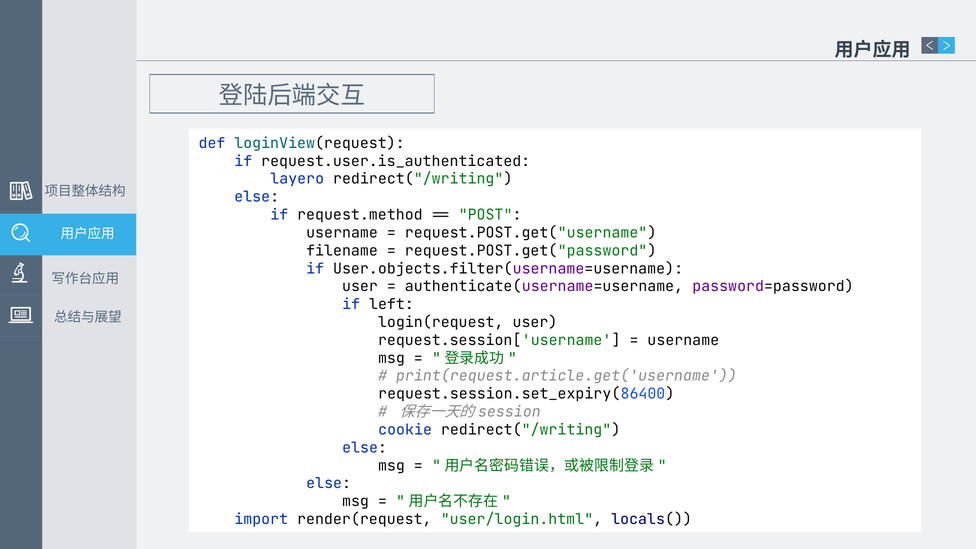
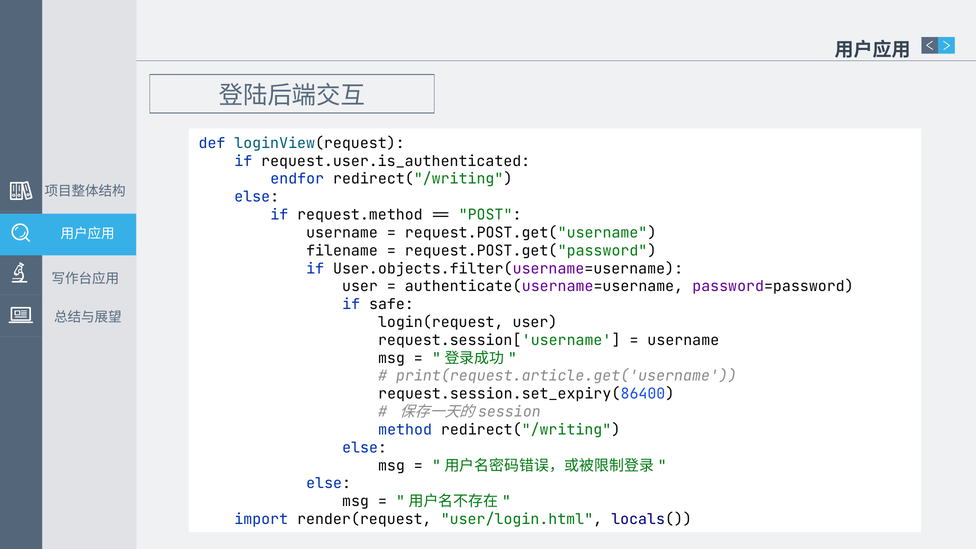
layero: layero -> endfor
left: left -> safe
cookie: cookie -> method
